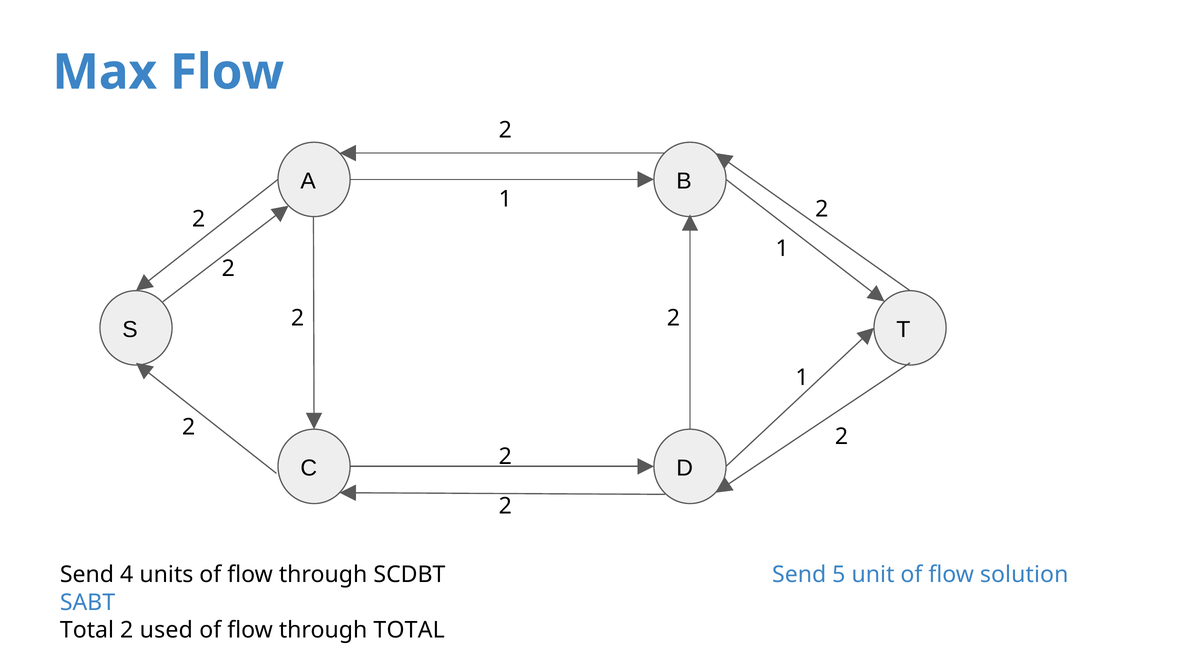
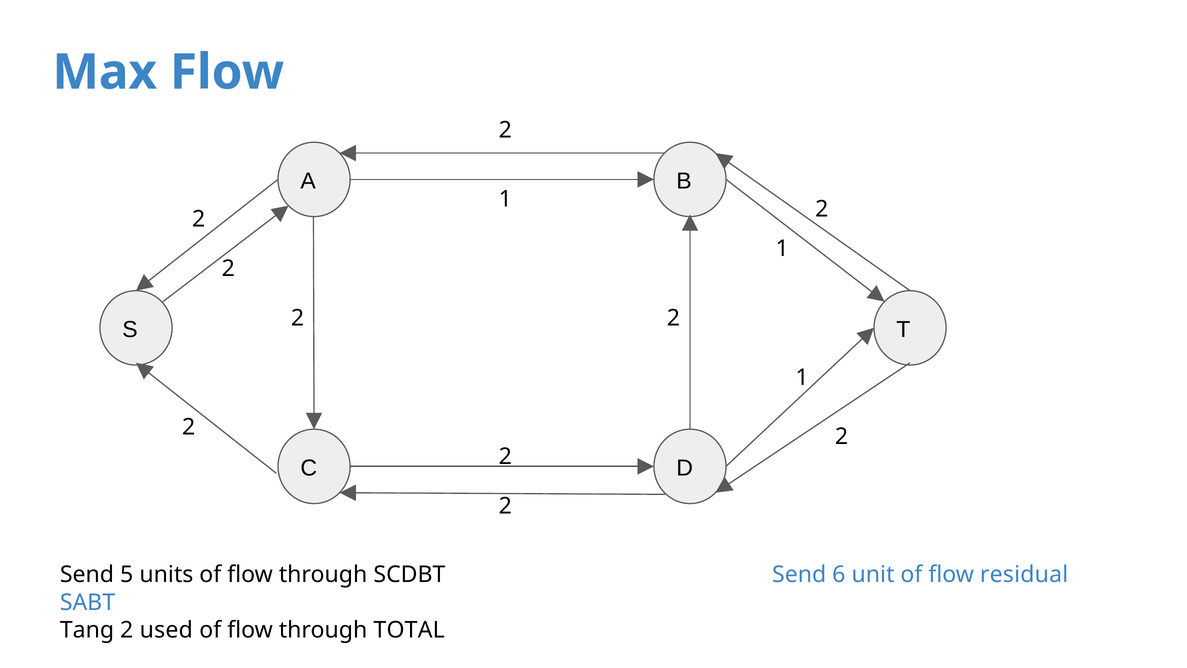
4: 4 -> 5
5: 5 -> 6
solution: solution -> residual
Total at (87, 630): Total -> Tang
